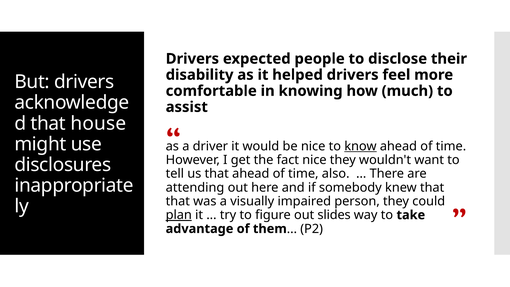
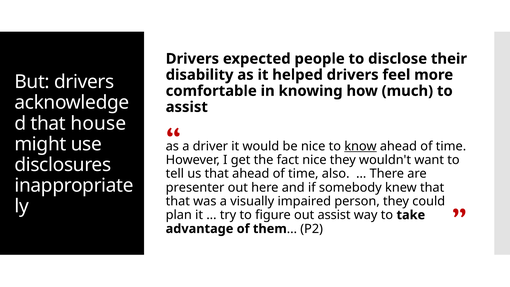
attending: attending -> presenter
plan underline: present -> none
out slides: slides -> assist
